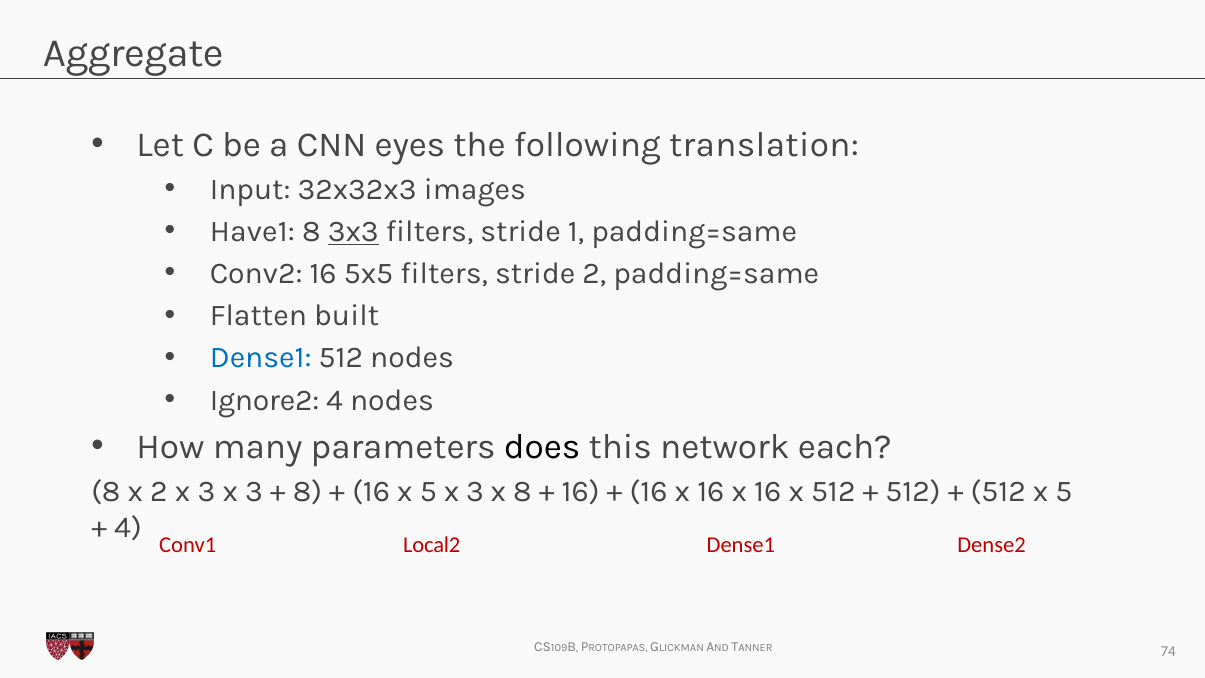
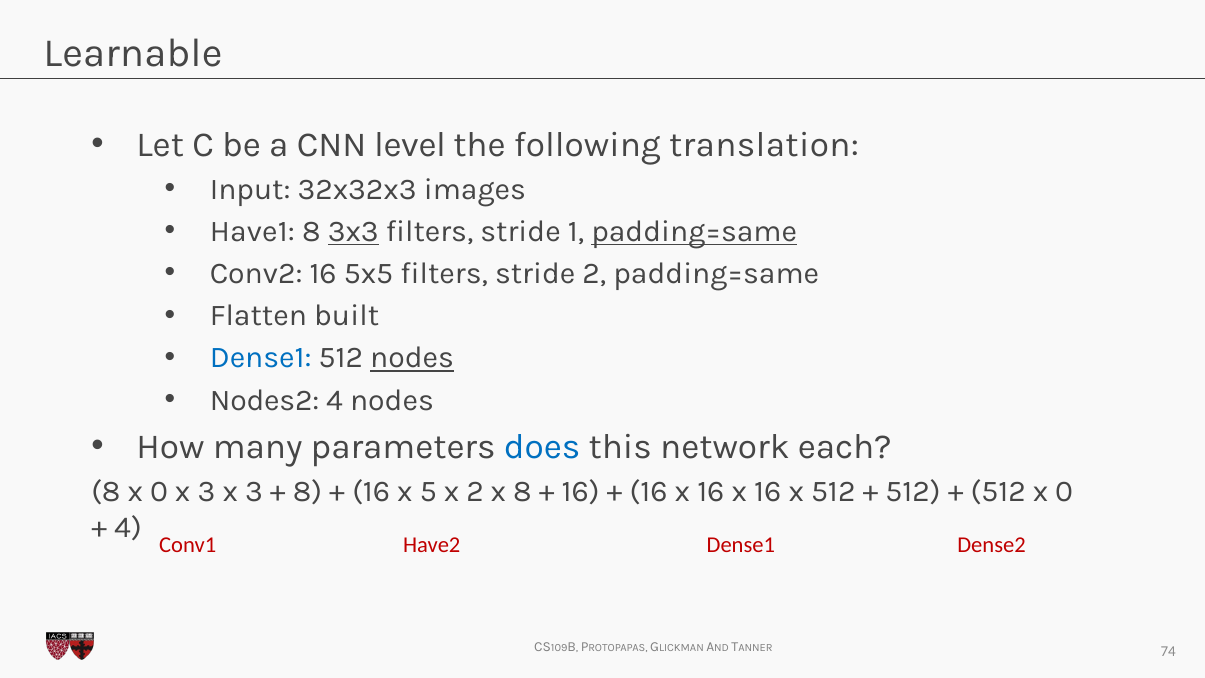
Aggregate: Aggregate -> Learnable
eyes: eyes -> level
padding=same at (694, 231) underline: none -> present
nodes at (412, 358) underline: none -> present
Ignore2: Ignore2 -> Nodes2
does colour: black -> blue
8 x 2: 2 -> 0
5 x 3: 3 -> 2
512 x 5: 5 -> 0
Local2: Local2 -> Have2
